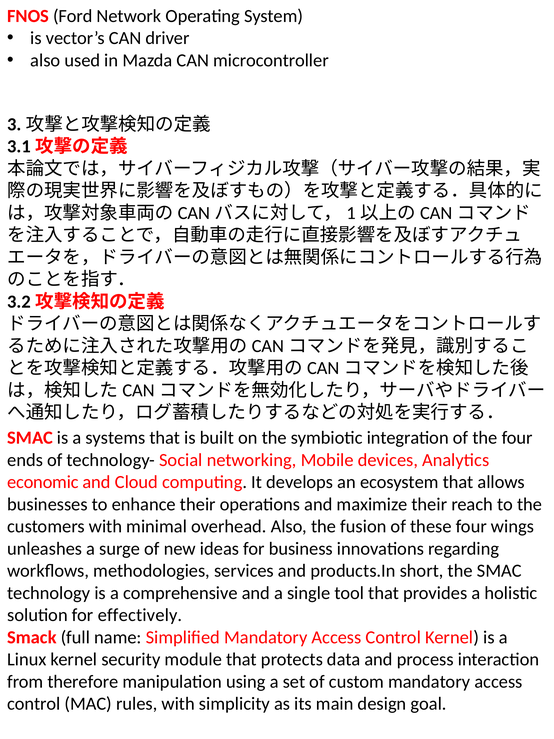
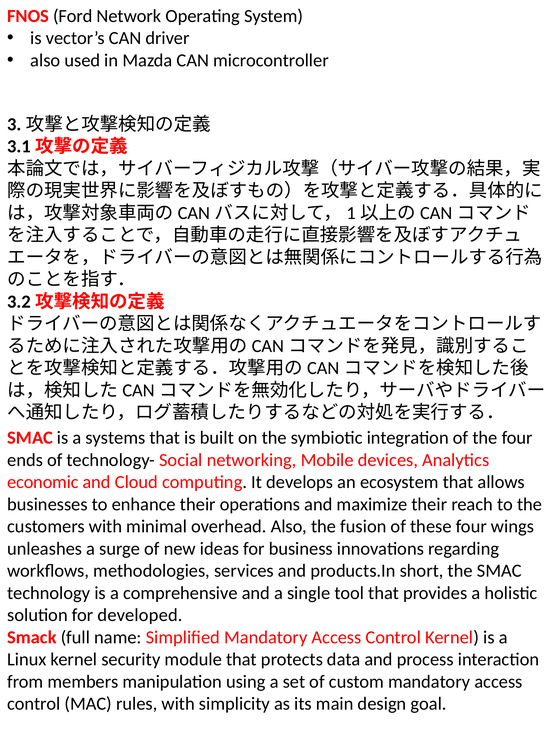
effectively: effectively -> developed
therefore: therefore -> members
